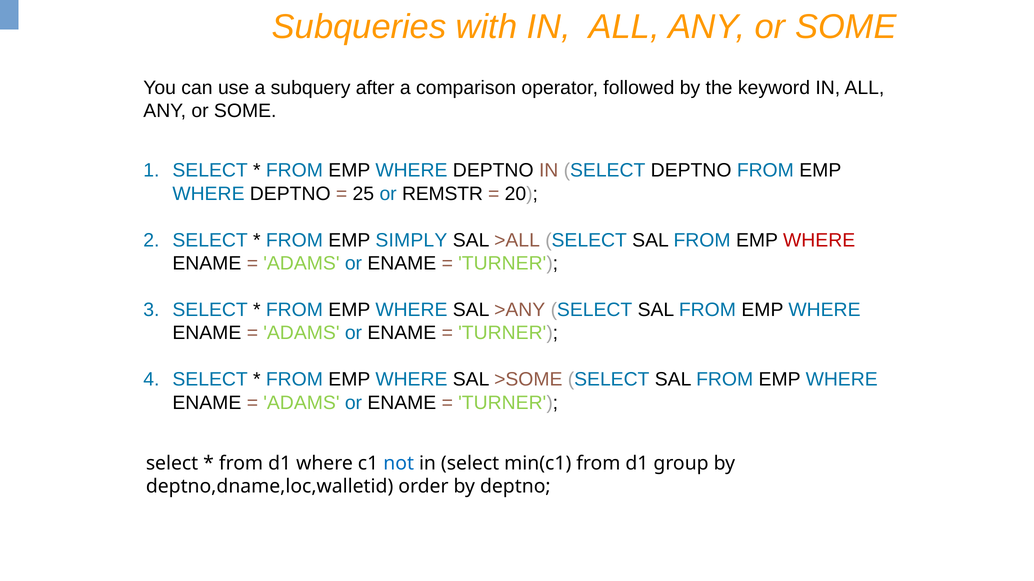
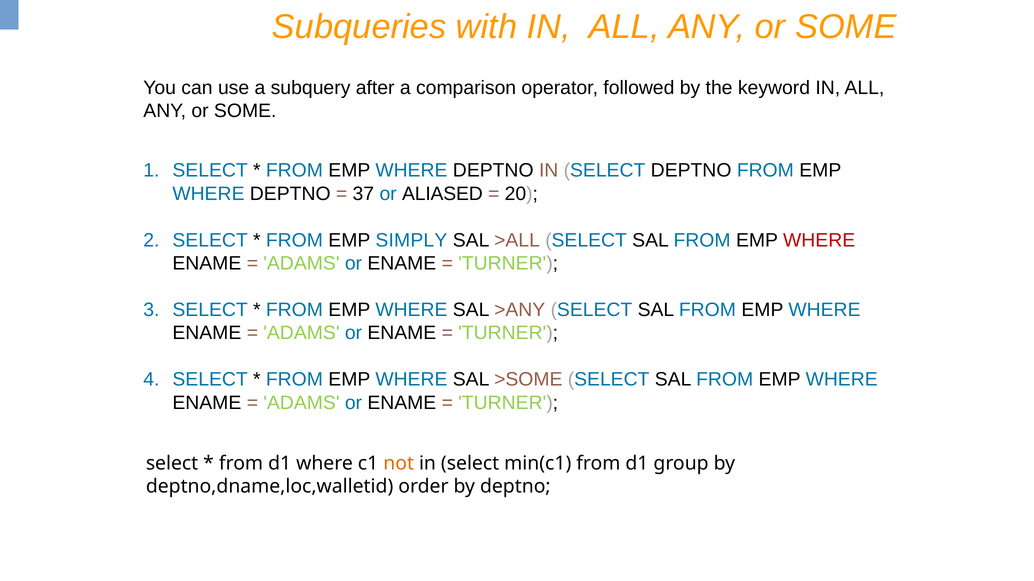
25: 25 -> 37
REMSTR: REMSTR -> ALIASED
not colour: blue -> orange
